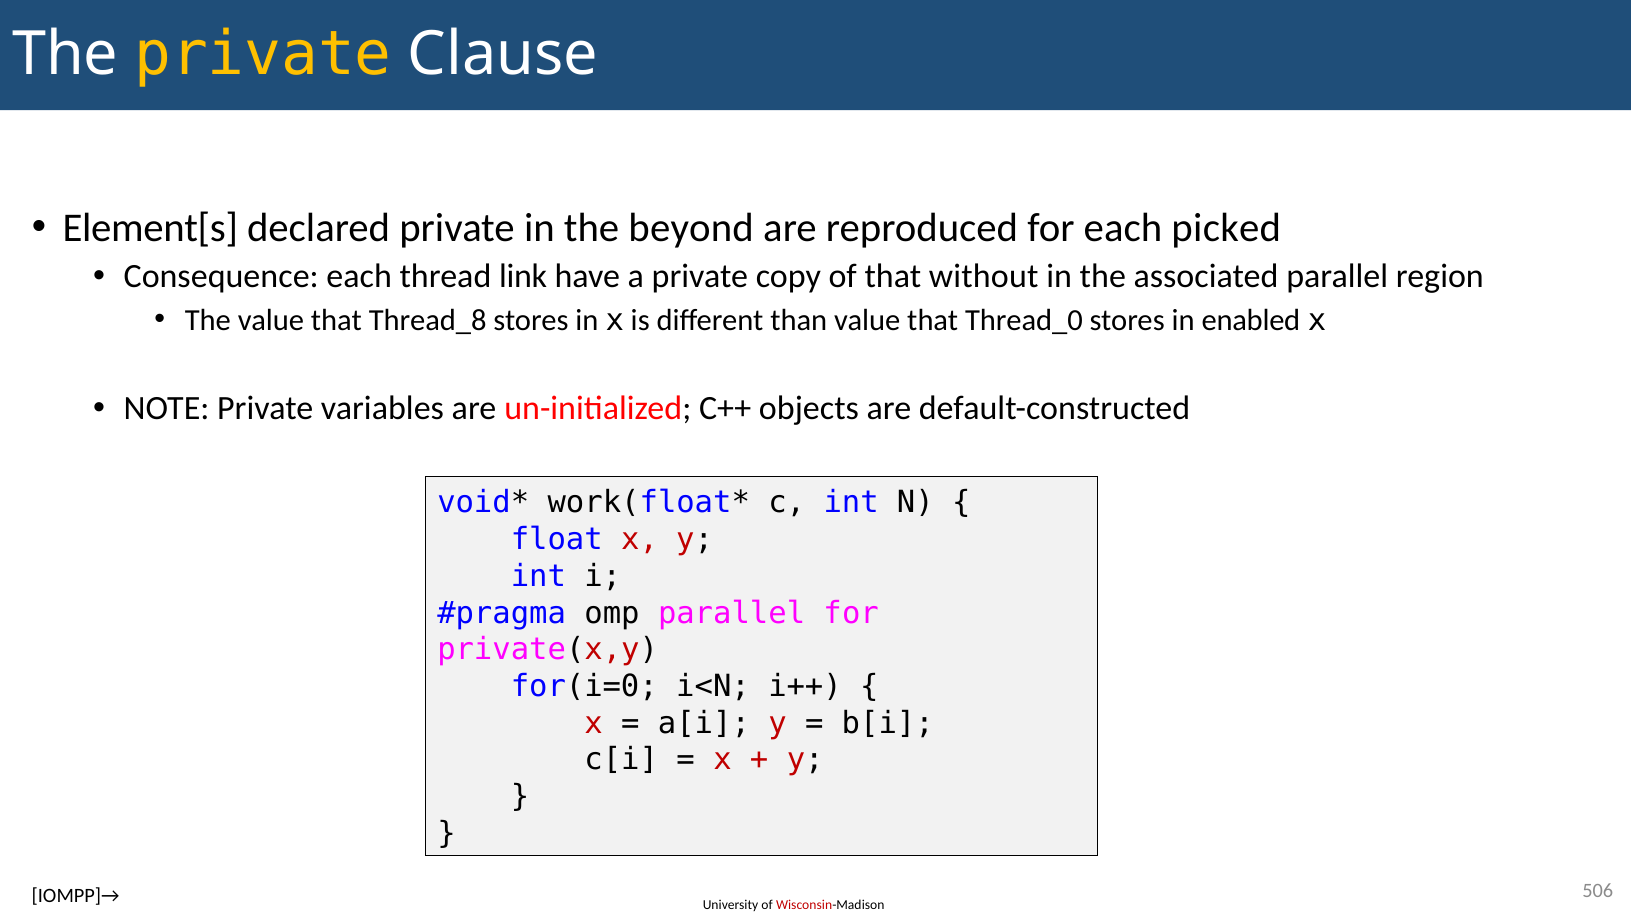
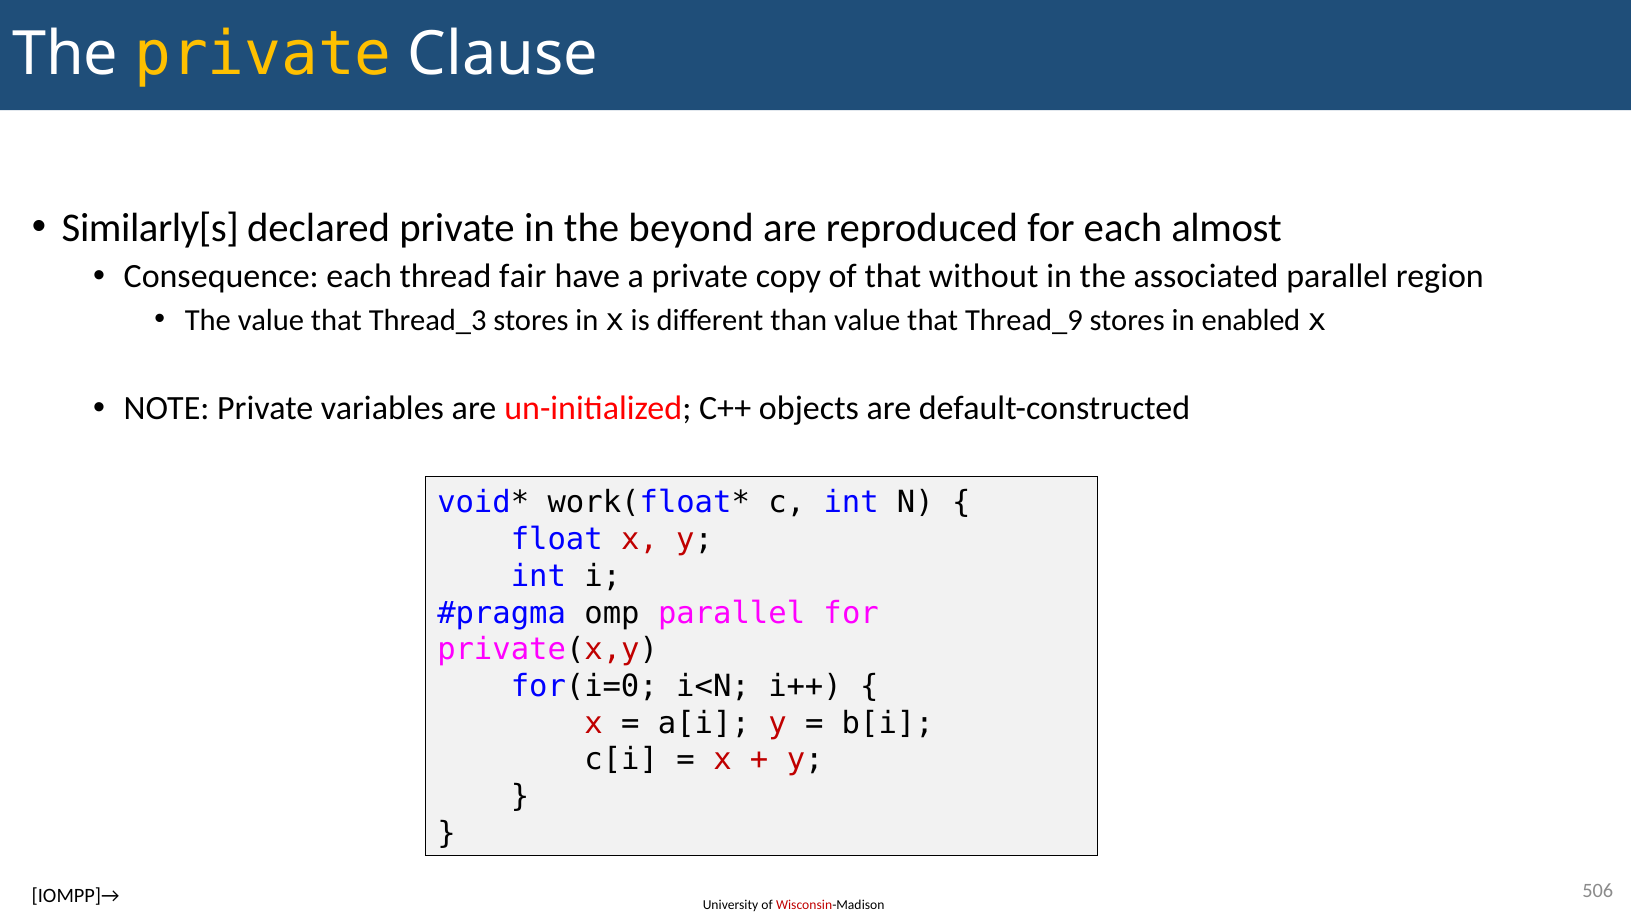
Element[s: Element[s -> Similarly[s
picked: picked -> almost
link: link -> fair
Thread_8: Thread_8 -> Thread_3
Thread_0: Thread_0 -> Thread_9
